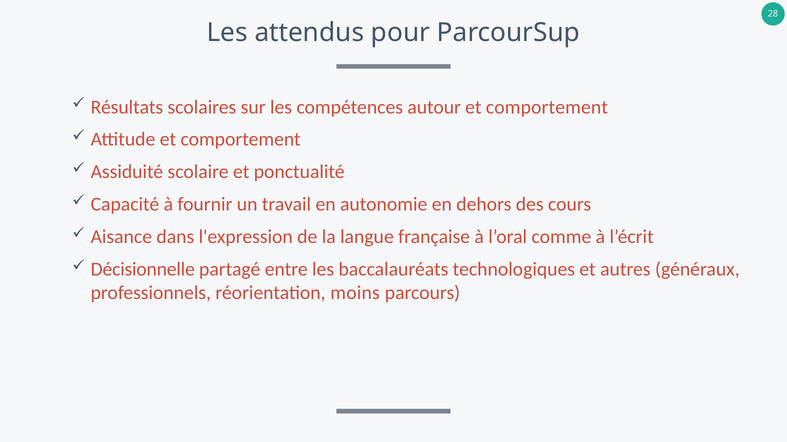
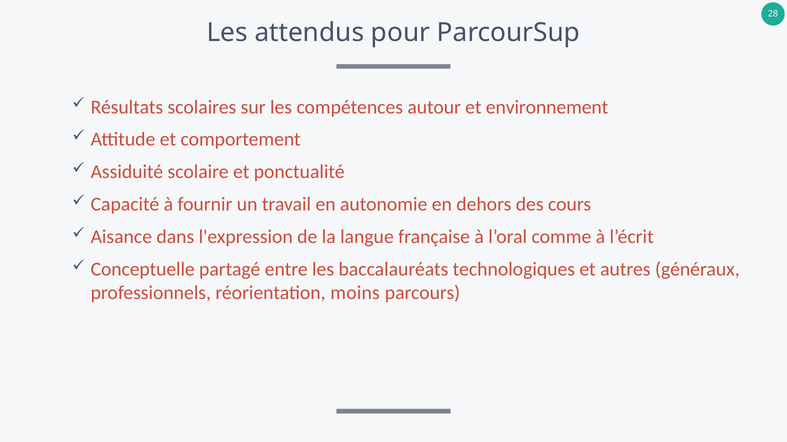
comportement at (547, 107): comportement -> environnement
Décisionnelle: Décisionnelle -> Conceptuelle
